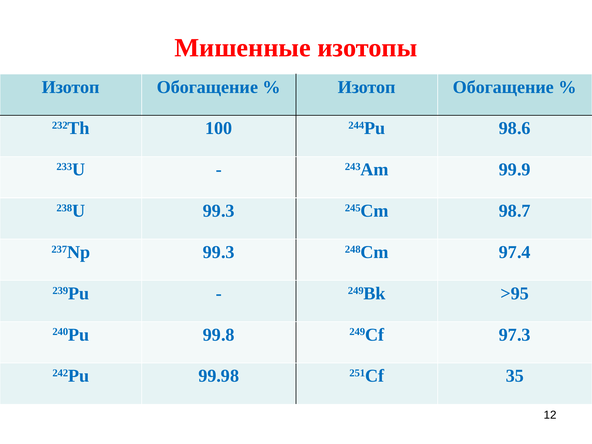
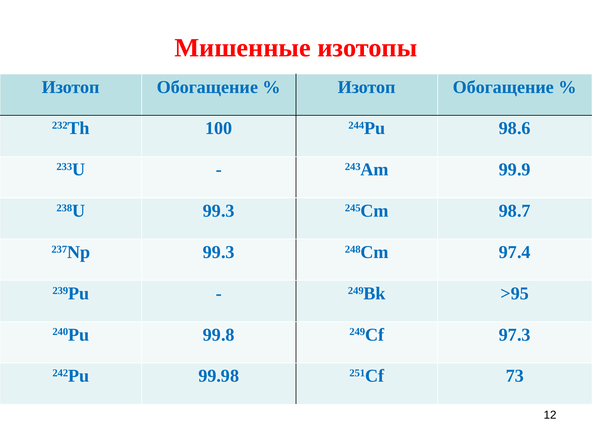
35: 35 -> 73
